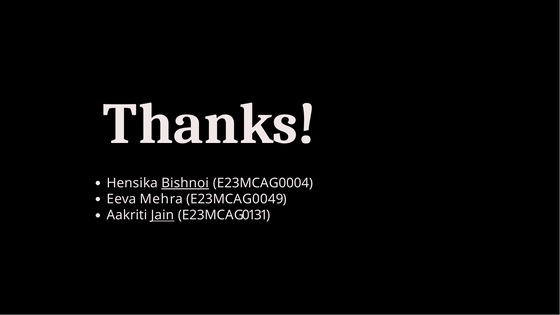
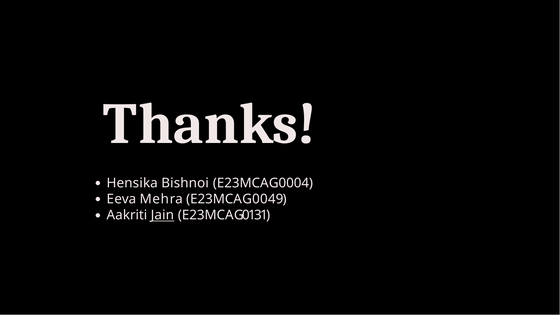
Bishnoi underline: present -> none
